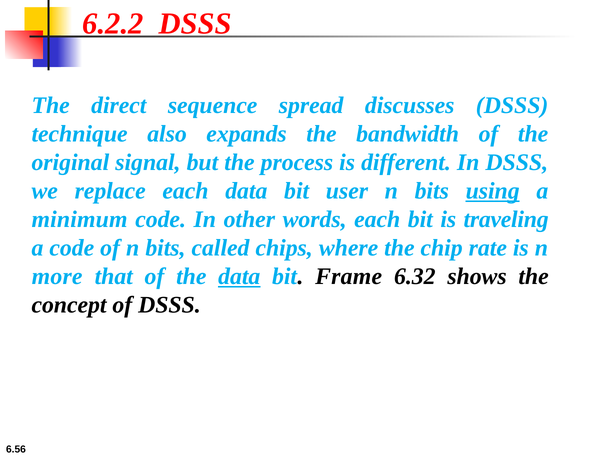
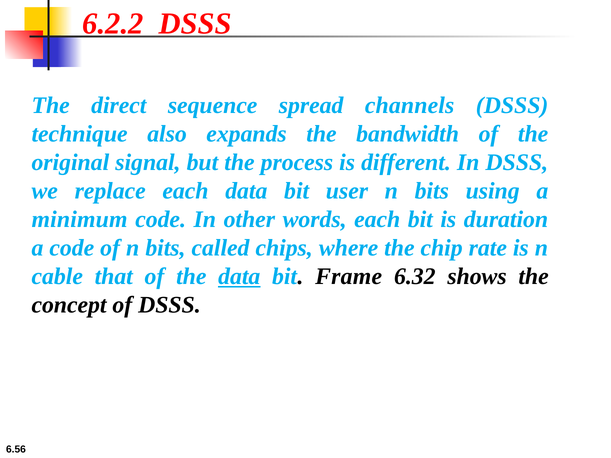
discusses: discusses -> channels
using underline: present -> none
traveling: traveling -> duration
more: more -> cable
